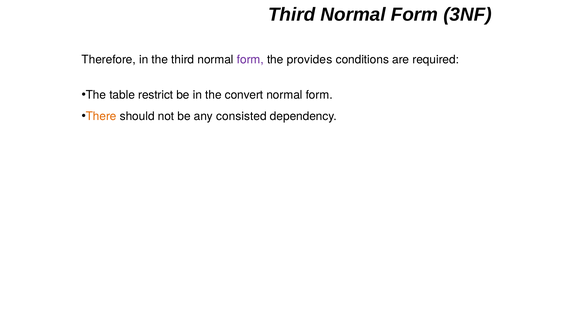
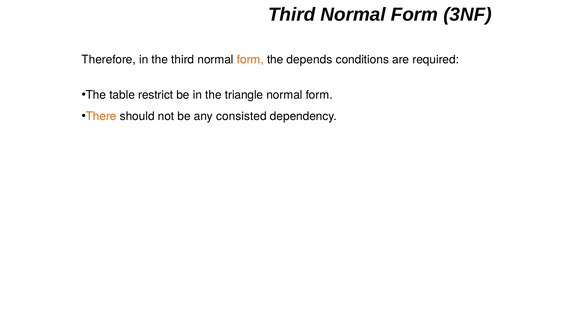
form at (250, 60) colour: purple -> orange
provides: provides -> depends
convert: convert -> triangle
